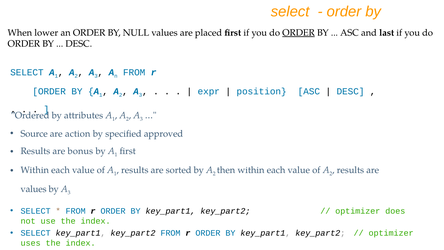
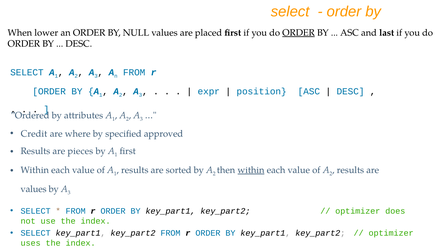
Source: Source -> Credit
action: action -> where
bonus: bonus -> pieces
within at (251, 170) underline: none -> present
